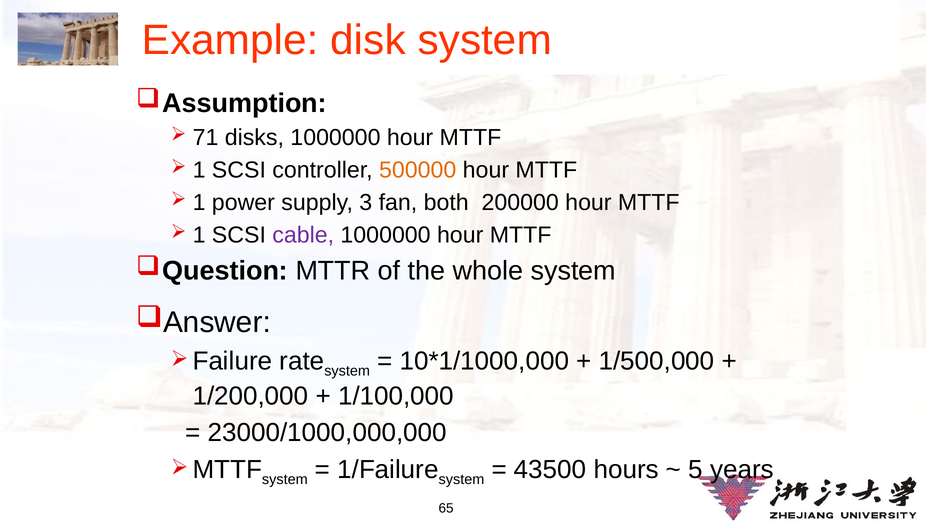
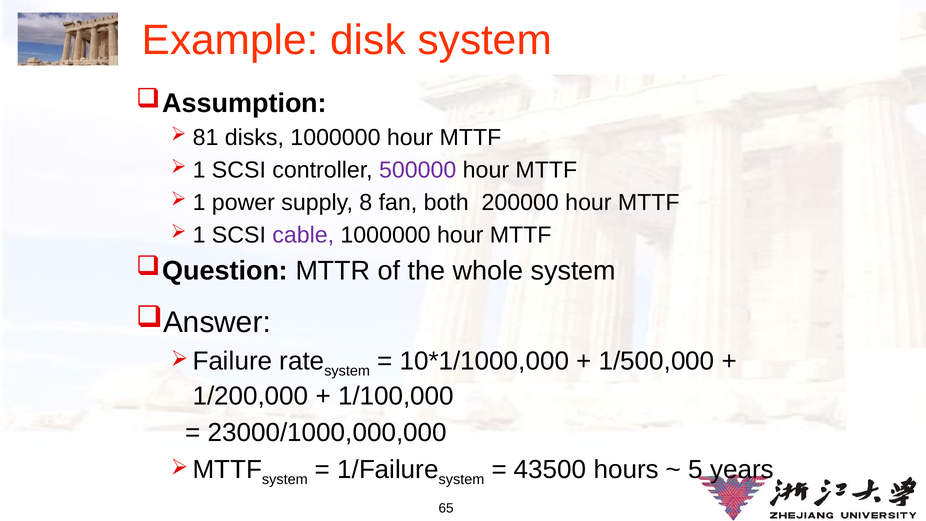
71: 71 -> 81
500000 colour: orange -> purple
3: 3 -> 8
